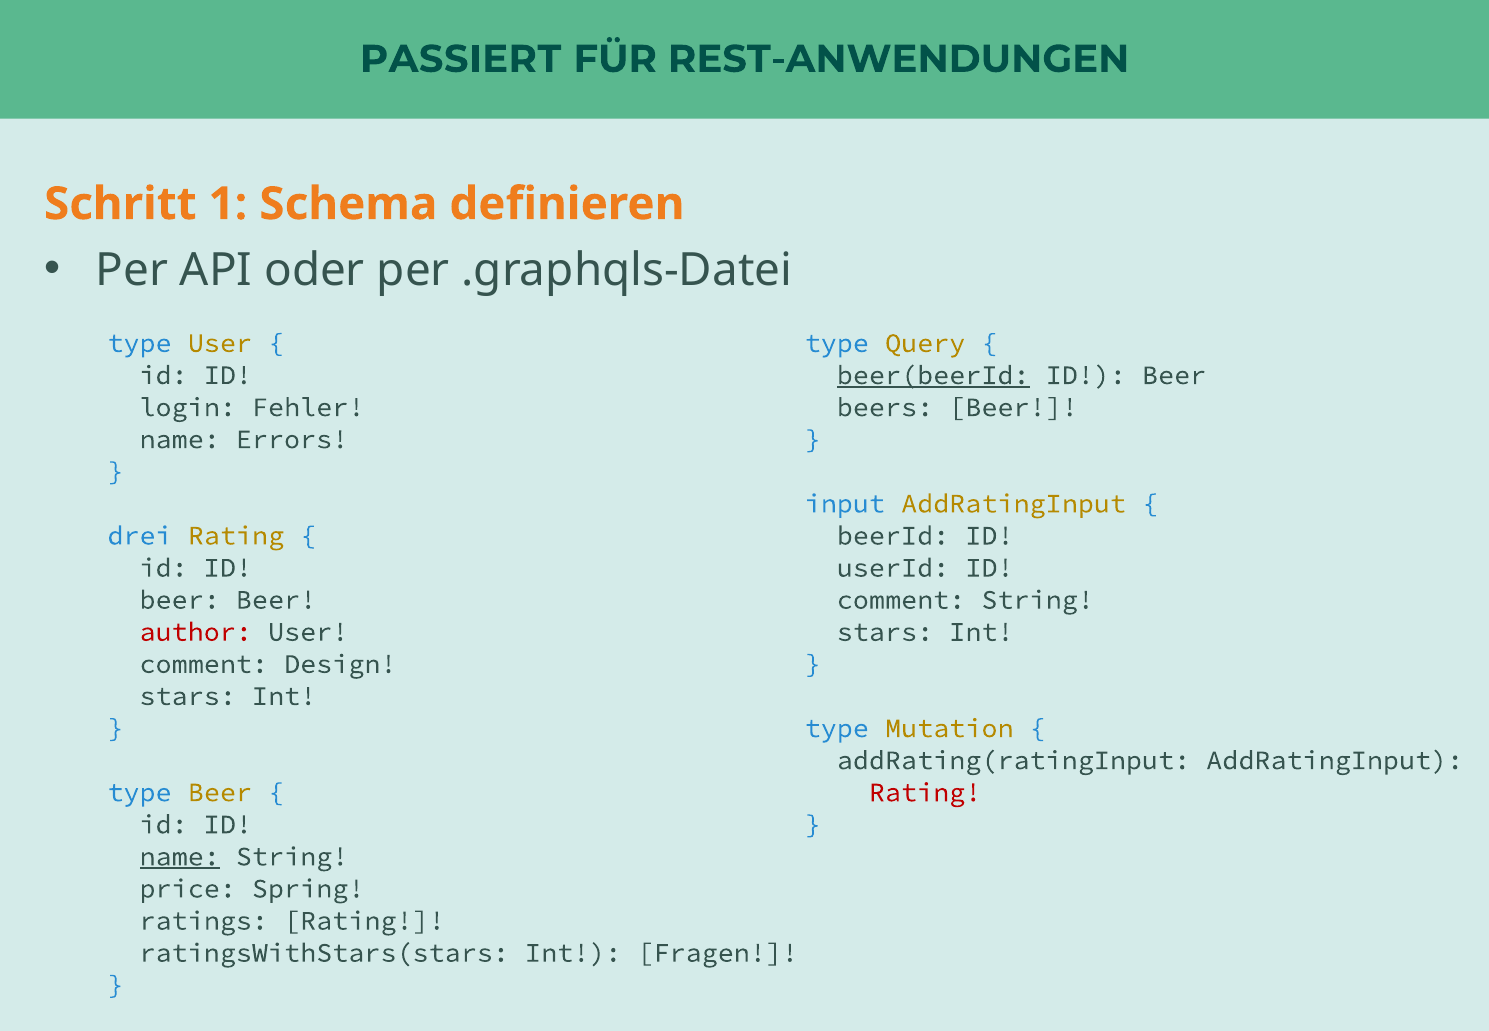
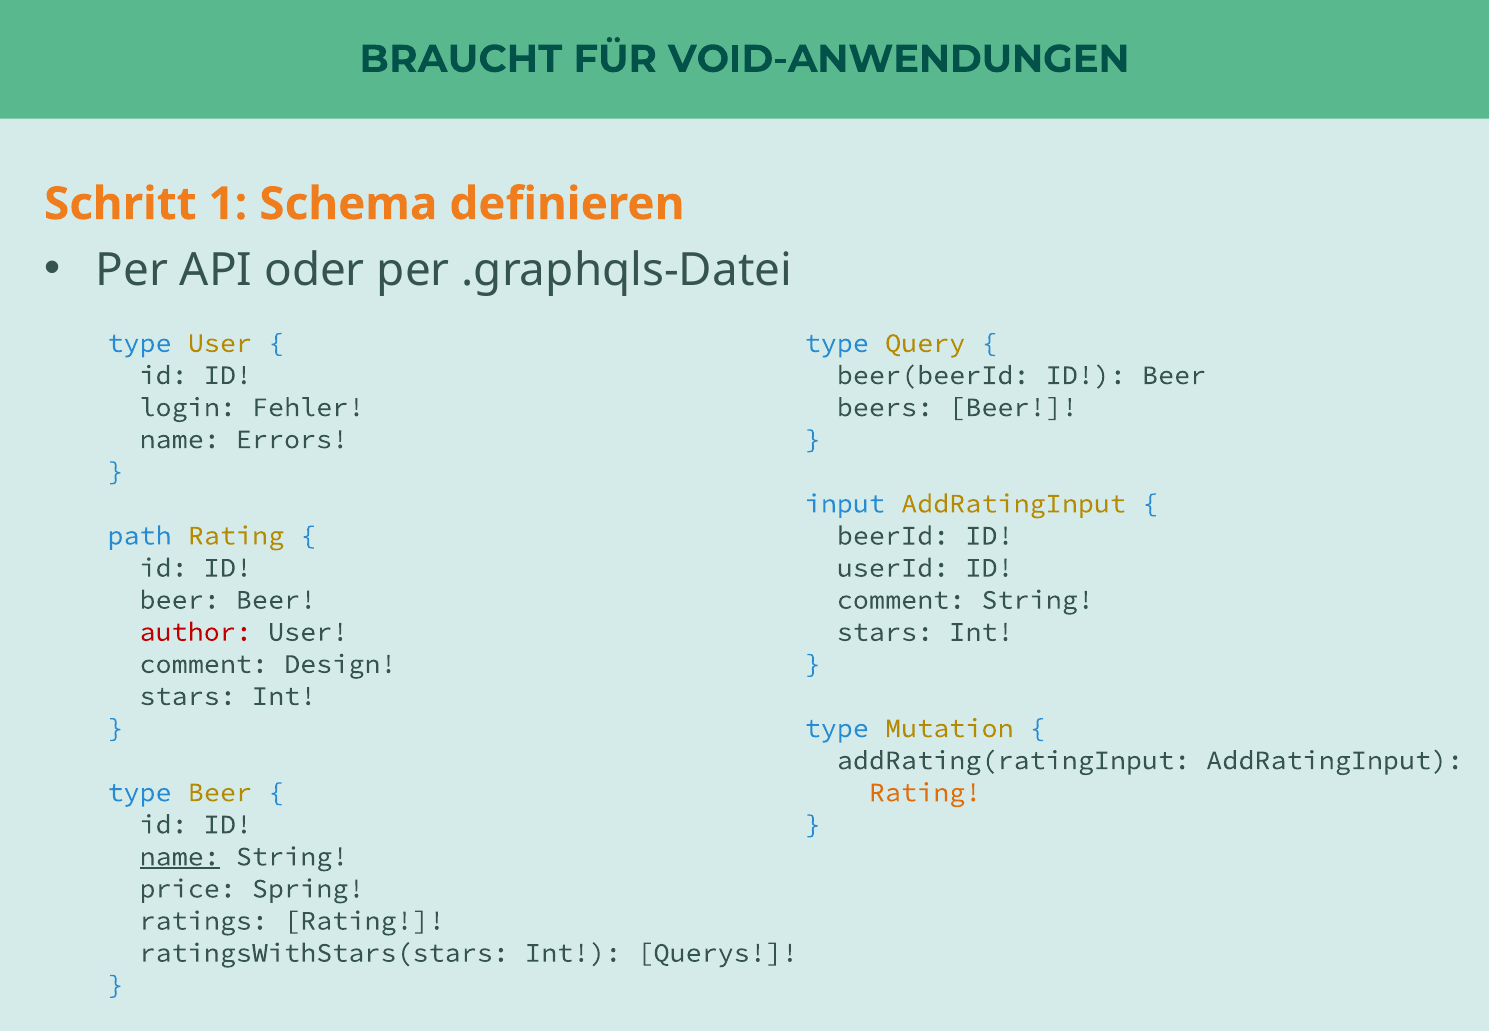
PASSIERT: PASSIERT -> BRAUCHT
REST-ANWENDUNGEN: REST-ANWENDUNGEN -> VOID-ANWENDUNGEN
beer(beerId underline: present -> none
drei: drei -> path
Rating at (925, 792) colour: red -> orange
Fragen: Fragen -> Querys
